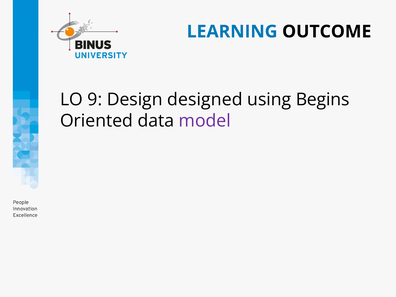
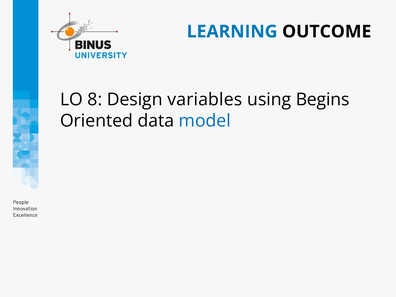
9: 9 -> 8
designed: designed -> variables
model colour: purple -> blue
